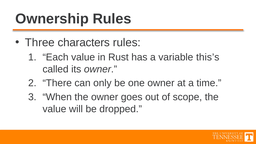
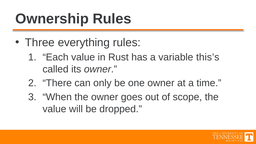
characters: characters -> everything
